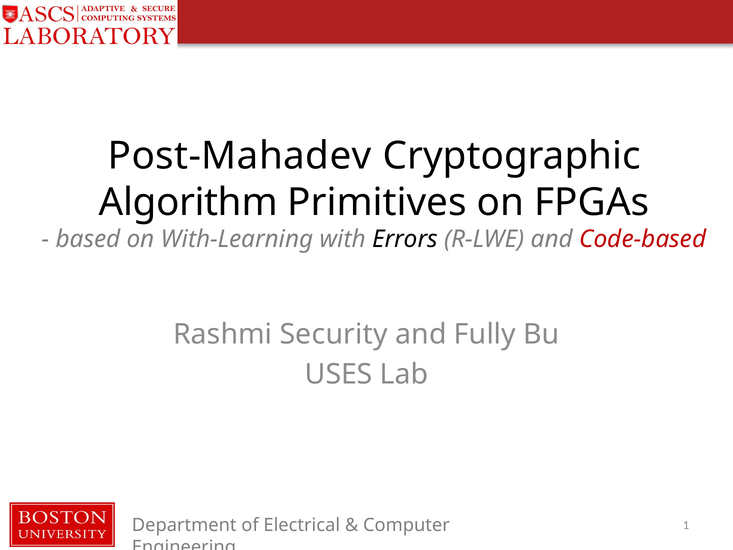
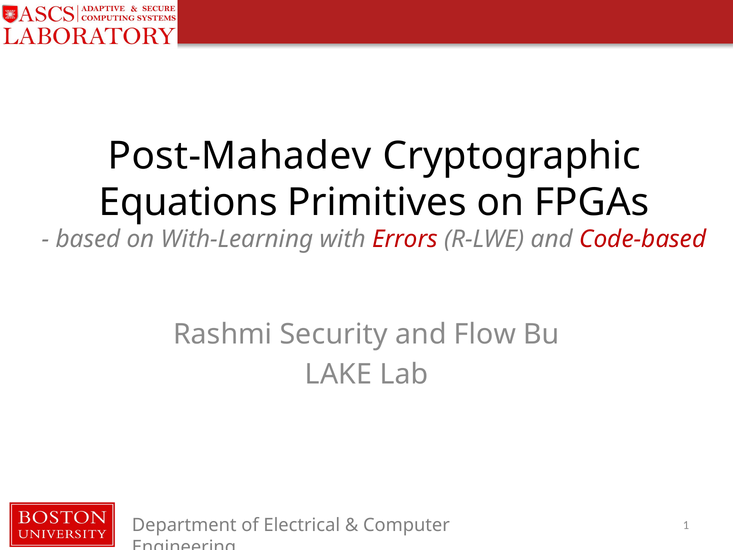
Algorithm: Algorithm -> Equations
Errors colour: black -> red
Fully: Fully -> Flow
USES: USES -> LAKE
